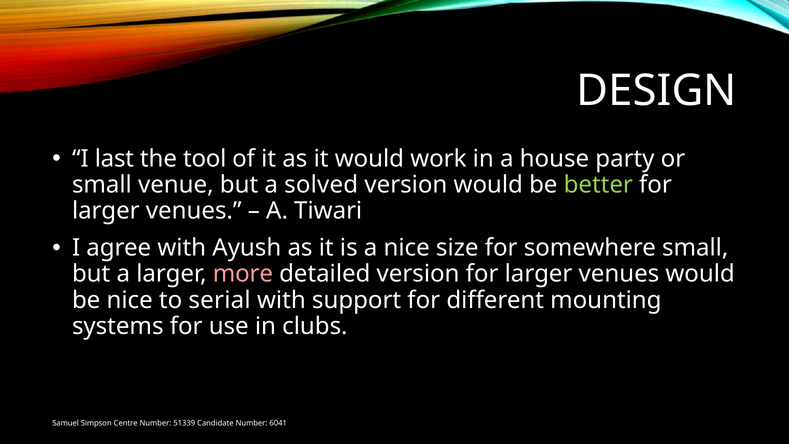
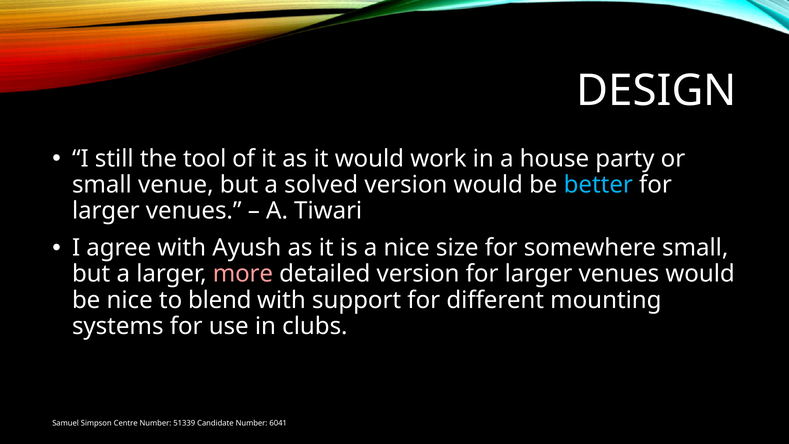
last: last -> still
better colour: light green -> light blue
serial: serial -> blend
